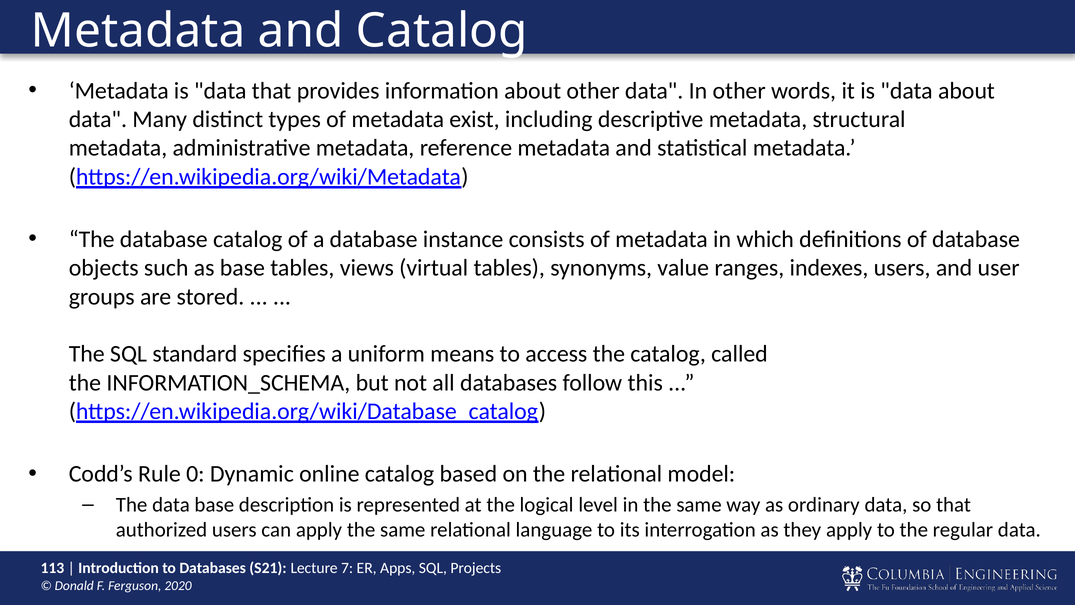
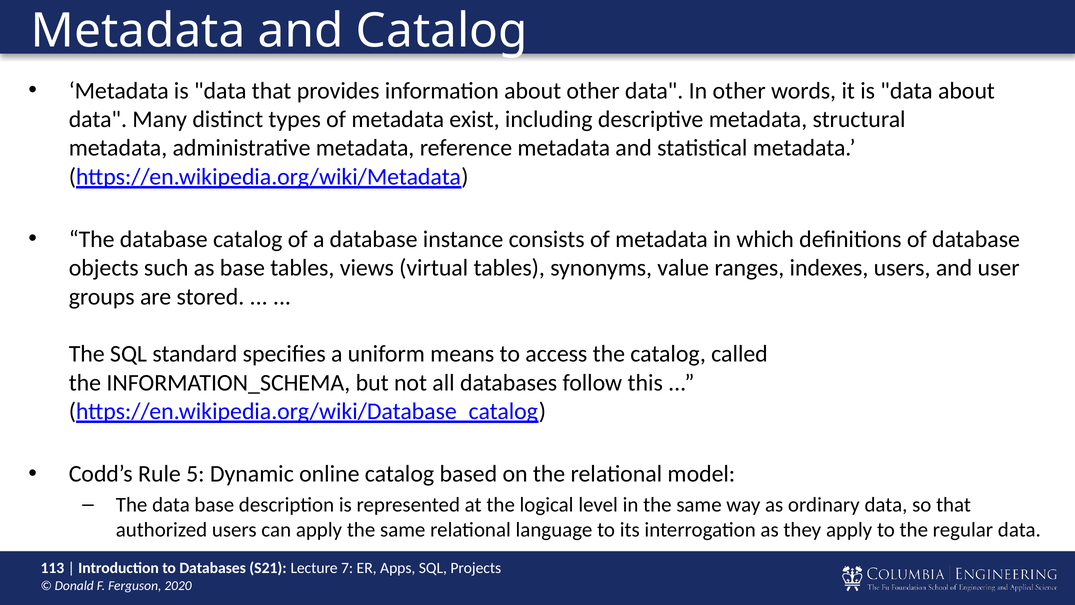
0: 0 -> 5
